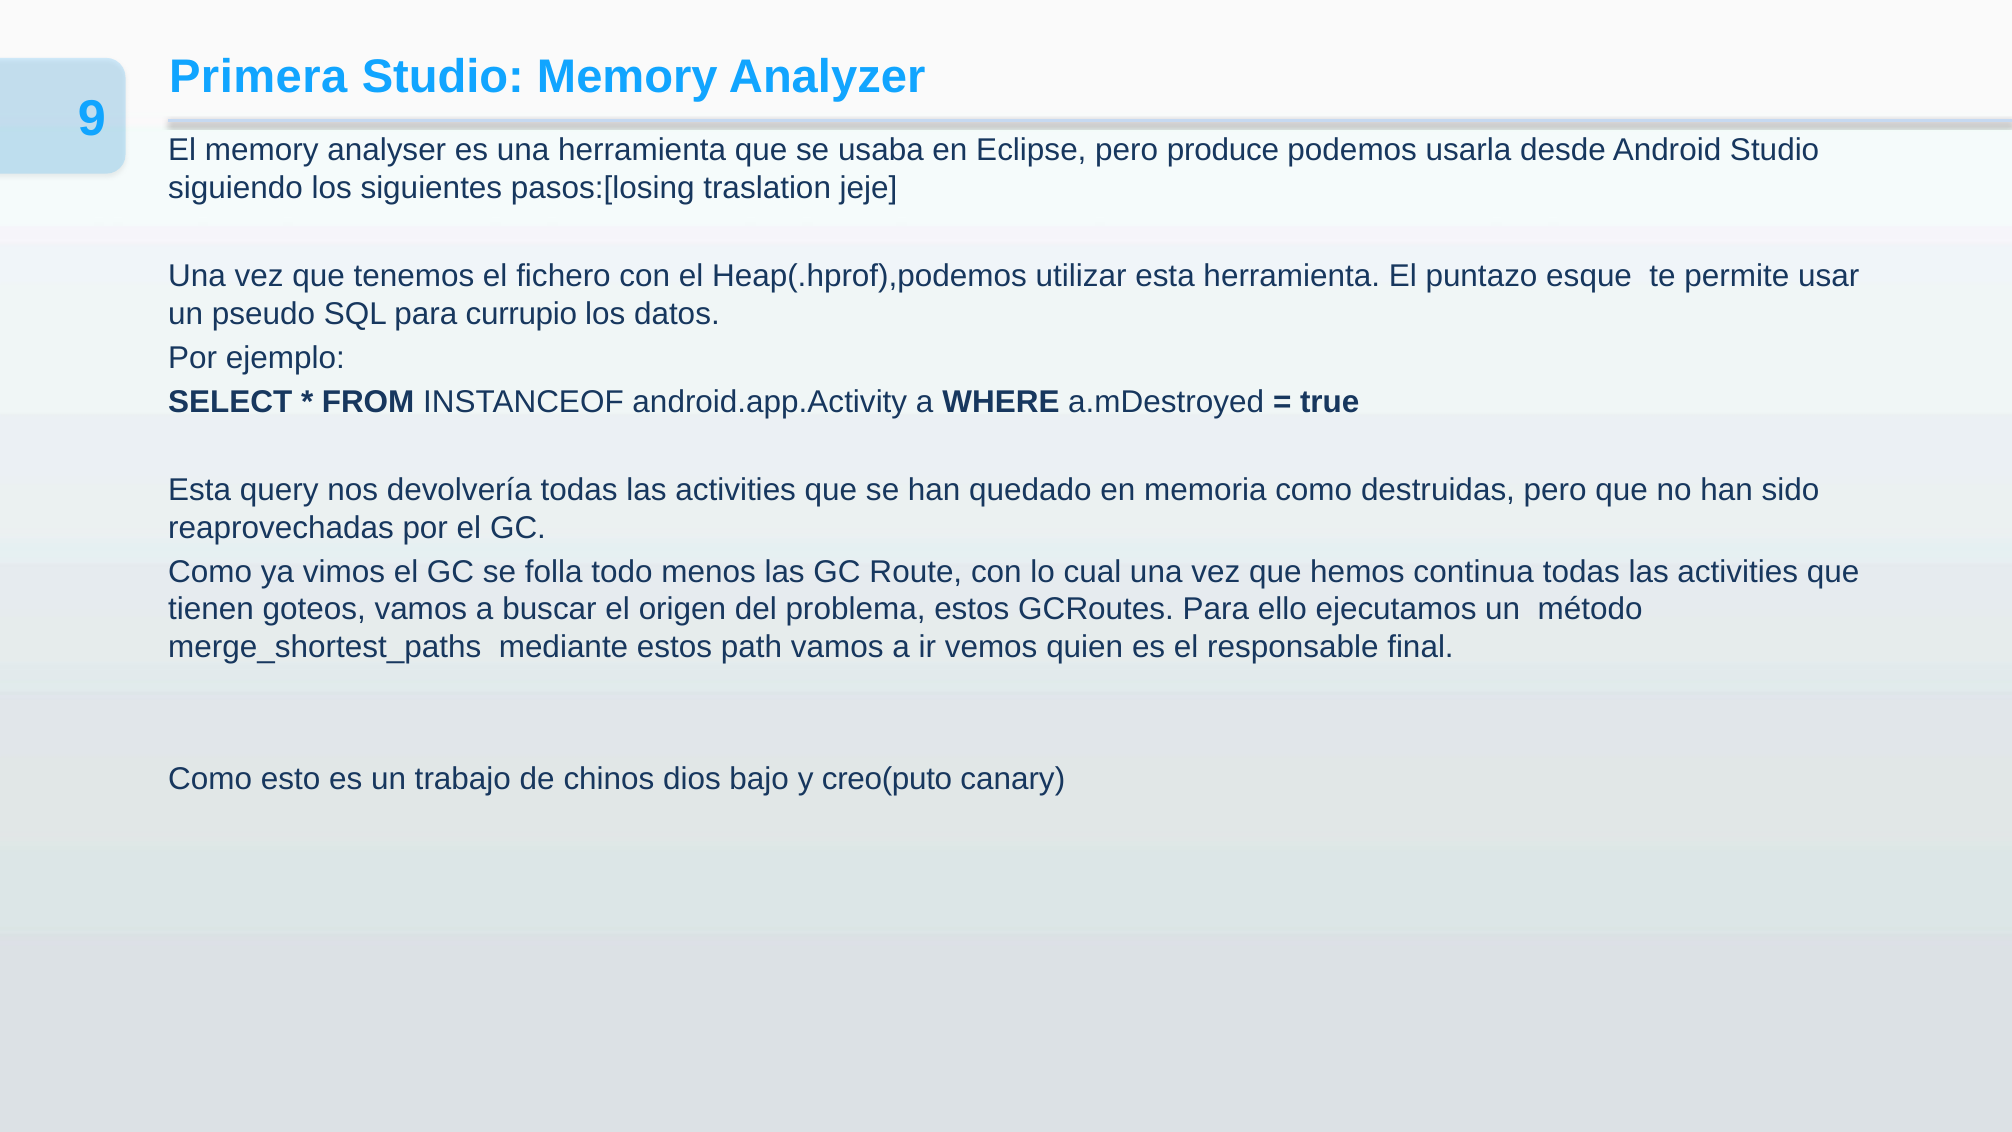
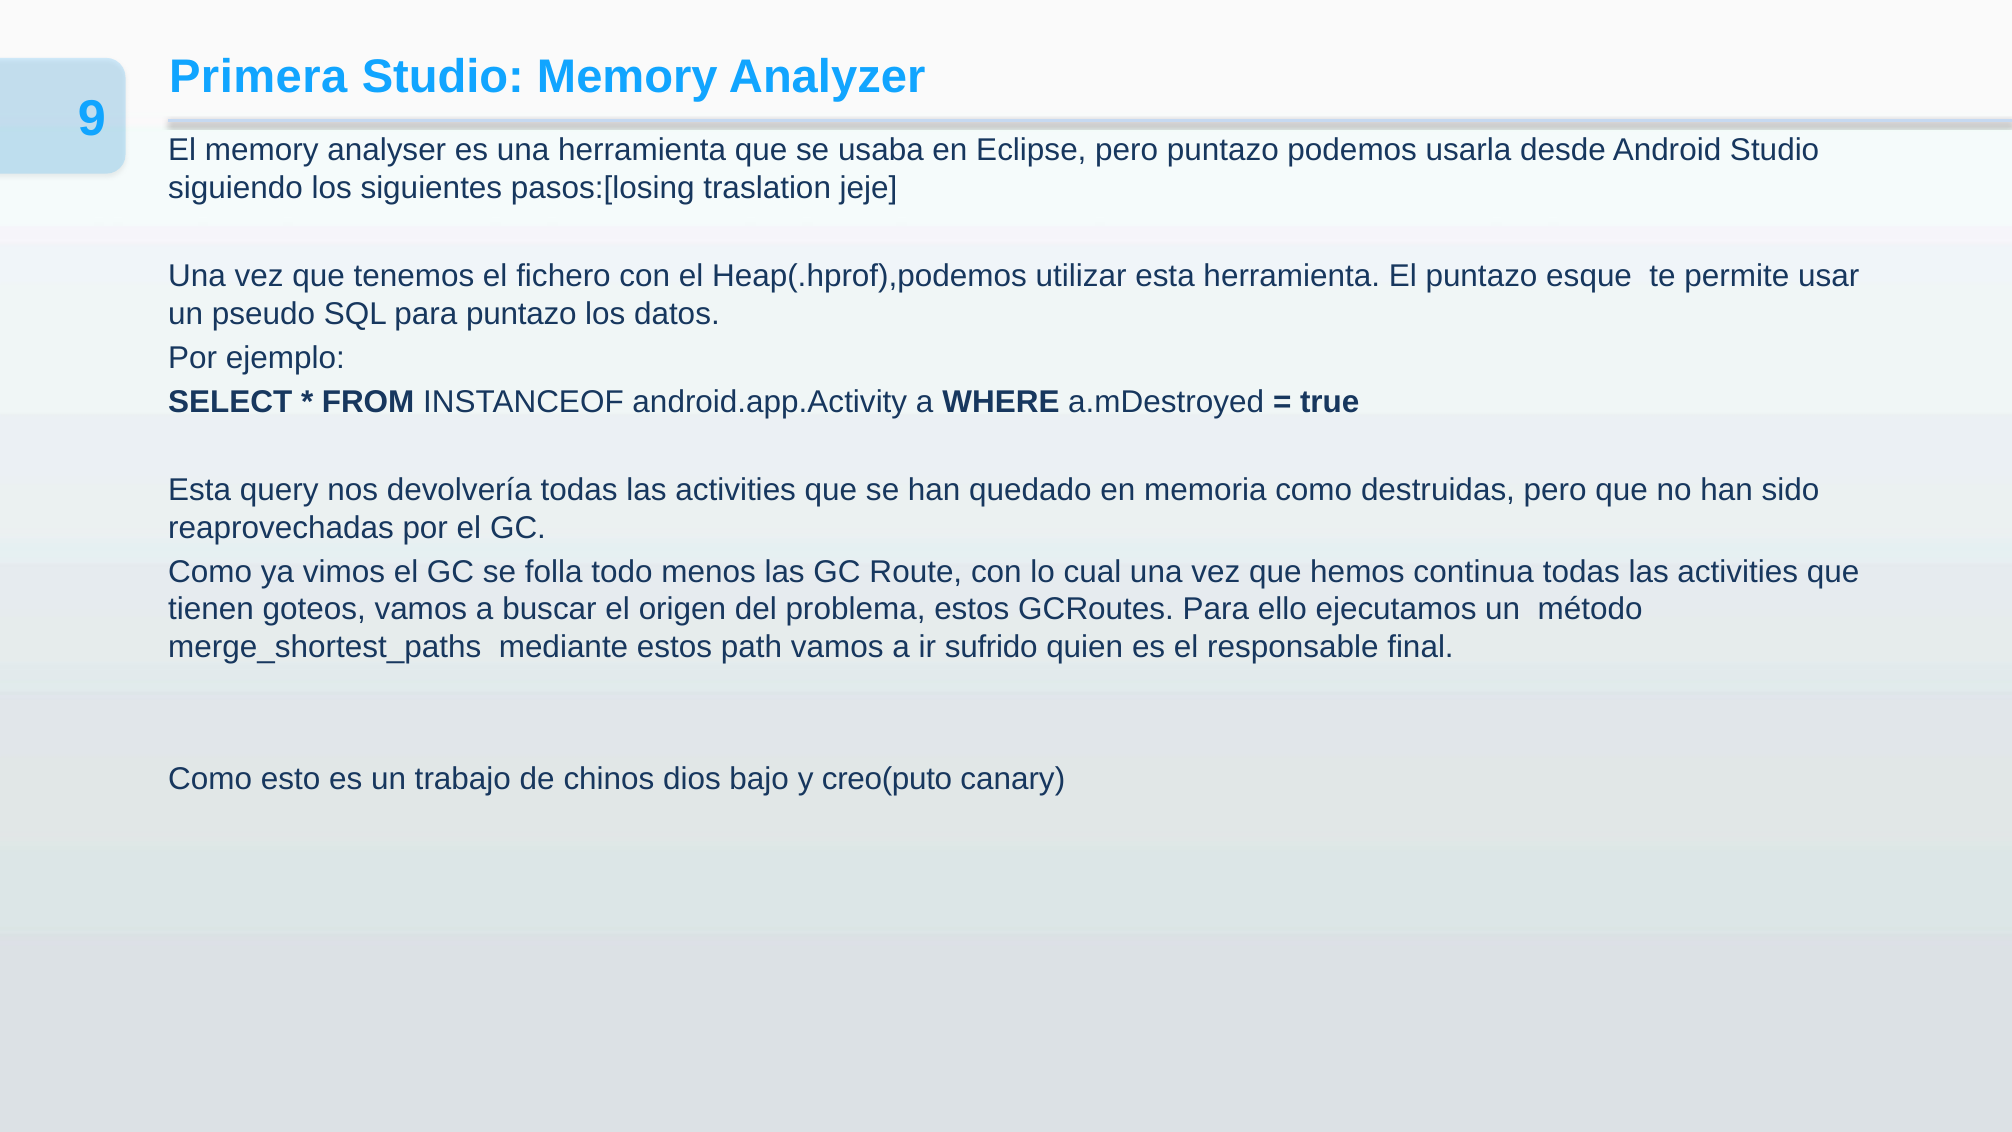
pero produce: produce -> puntazo
para currupio: currupio -> puntazo
vemos: vemos -> sufrido
